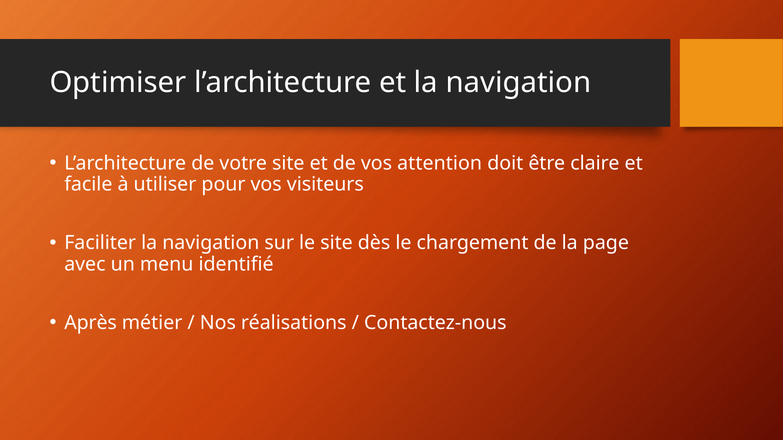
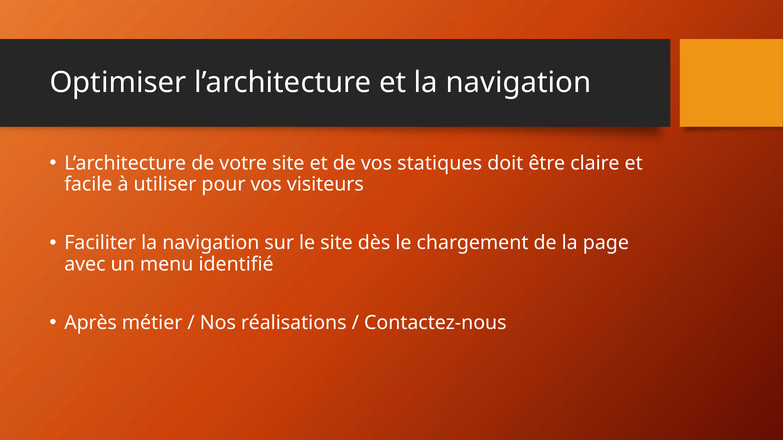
attention: attention -> statiques
